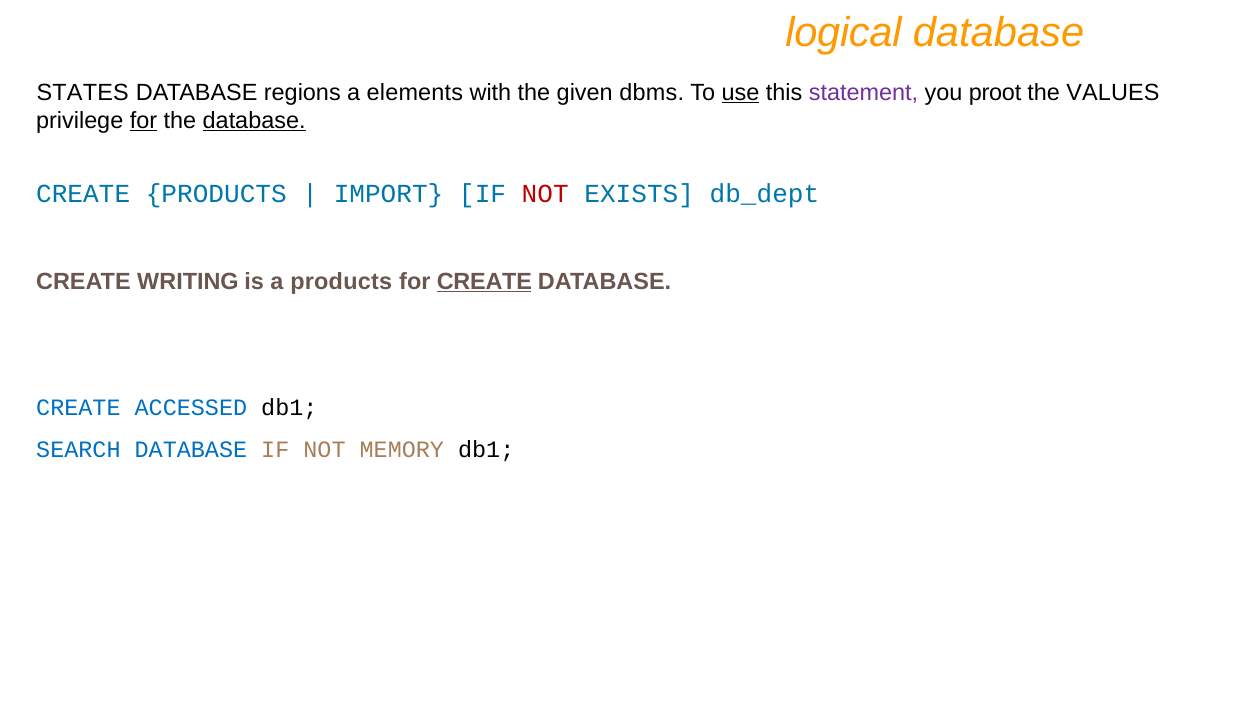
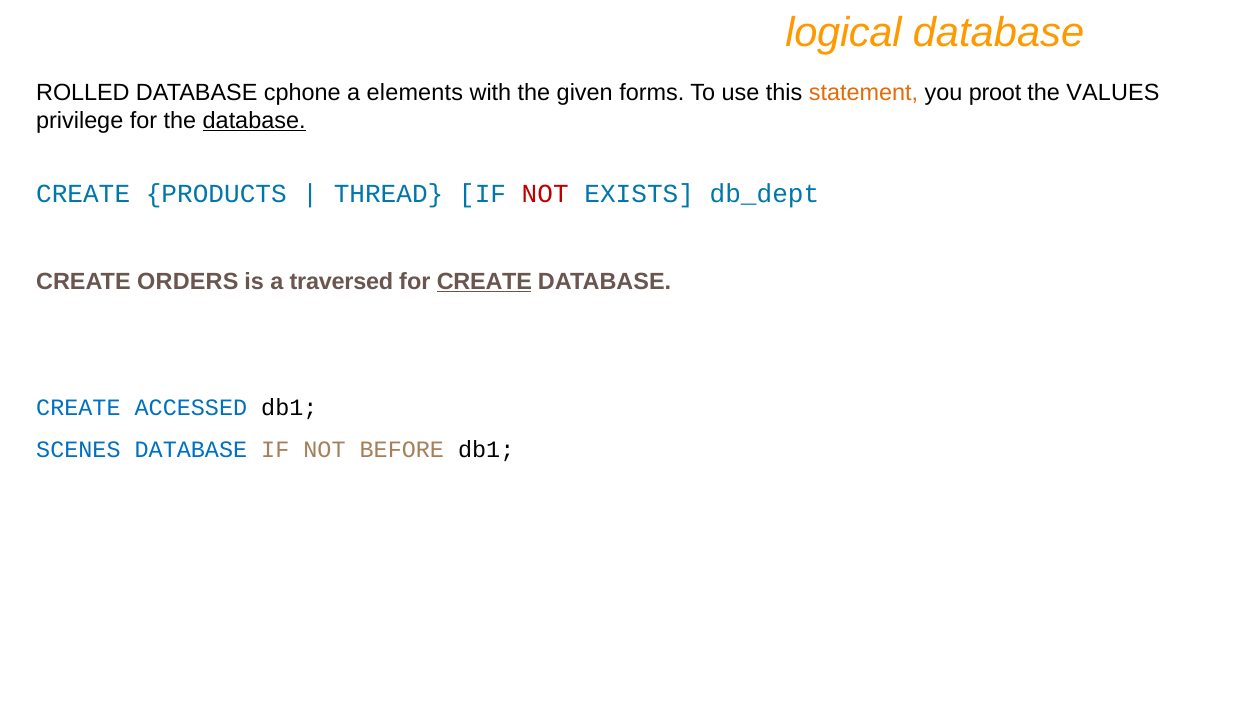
STATES: STATES -> ROLLED
regions: regions -> cphone
dbms: dbms -> forms
use underline: present -> none
statement colour: purple -> orange
for at (144, 120) underline: present -> none
IMPORT: IMPORT -> THREAD
WRITING: WRITING -> ORDERS
a products: products -> traversed
SEARCH: SEARCH -> SCENES
MEMORY: MEMORY -> BEFORE
